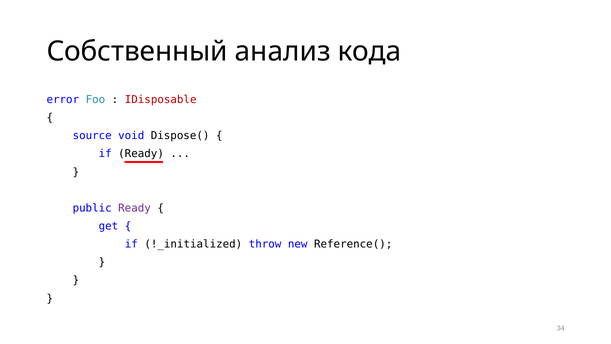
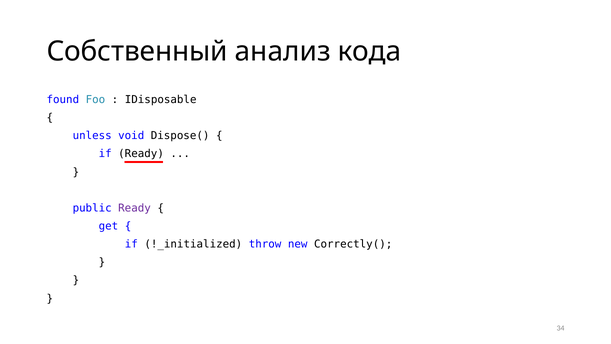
error: error -> found
IDisposable colour: red -> black
source: source -> unless
Reference(: Reference( -> Correctly(
